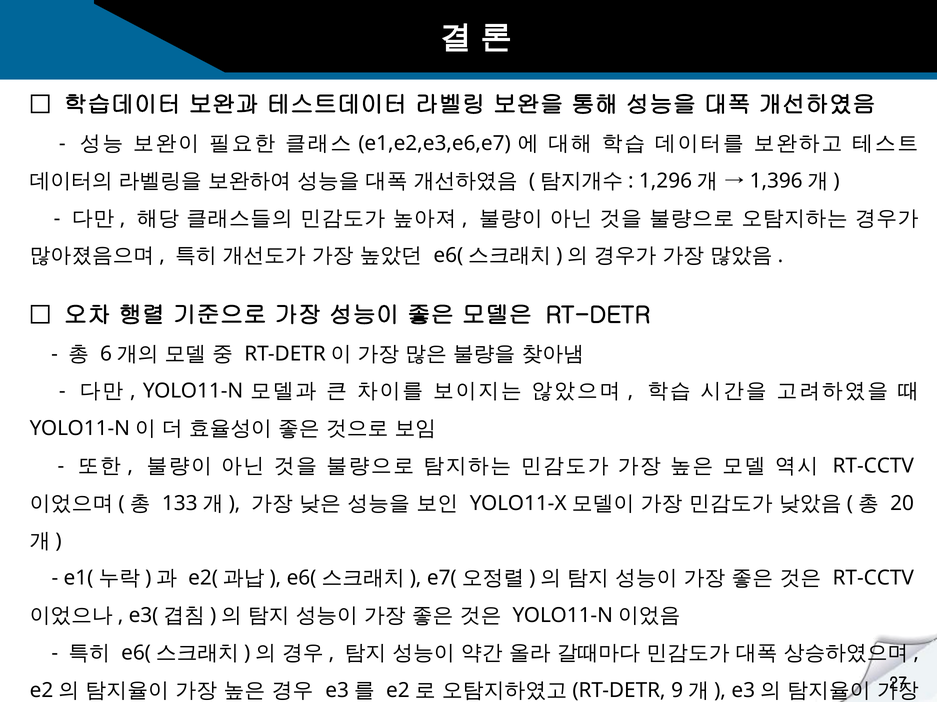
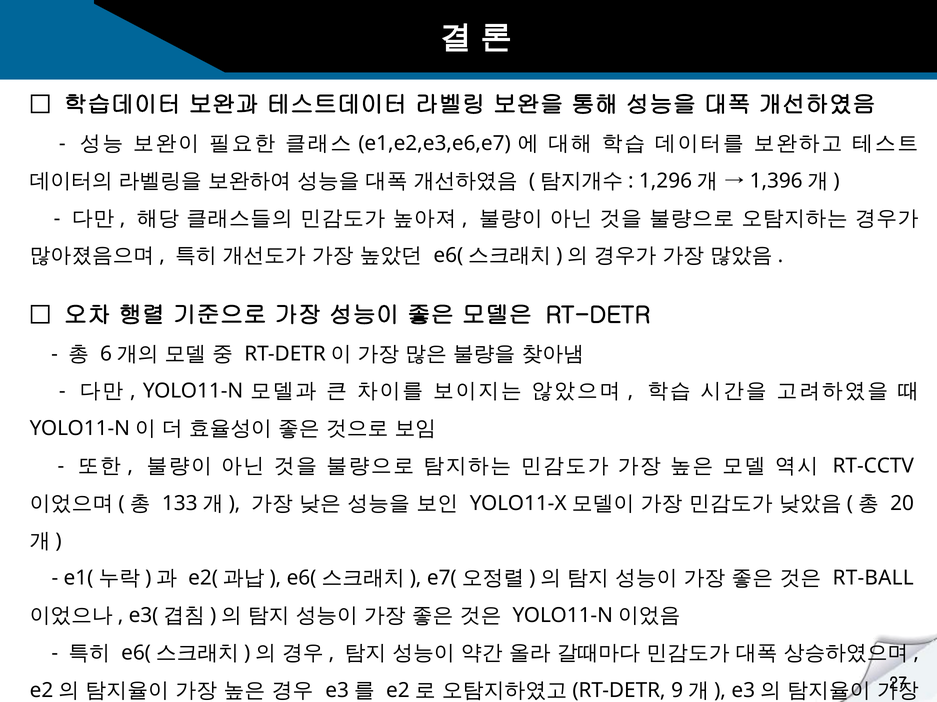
RT-CCTV at (873, 579): RT-CCTV -> RT-BALL
